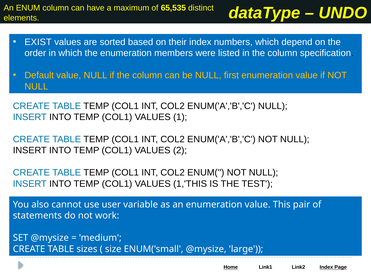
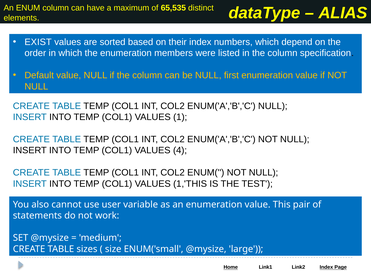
UNDO: UNDO -> ALIAS
2: 2 -> 4
